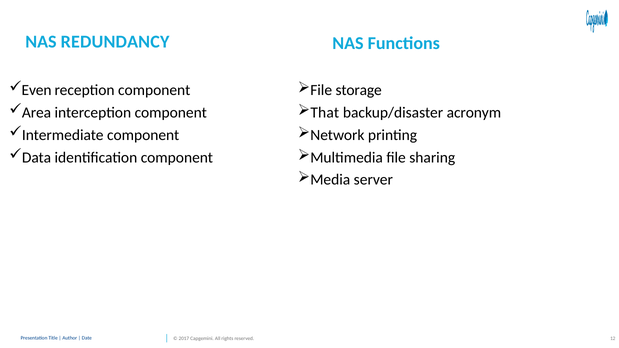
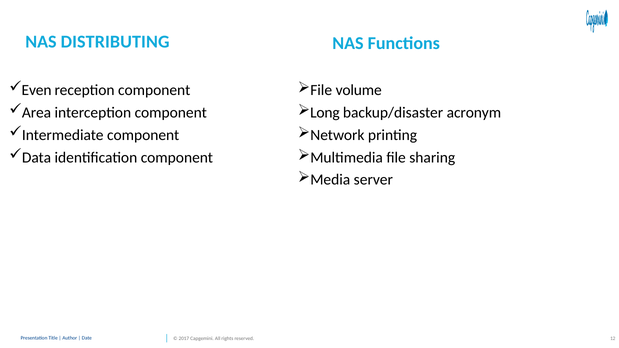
REDUNDANCY: REDUNDANCY -> DISTRIBUTING
storage: storage -> volume
That: That -> Long
